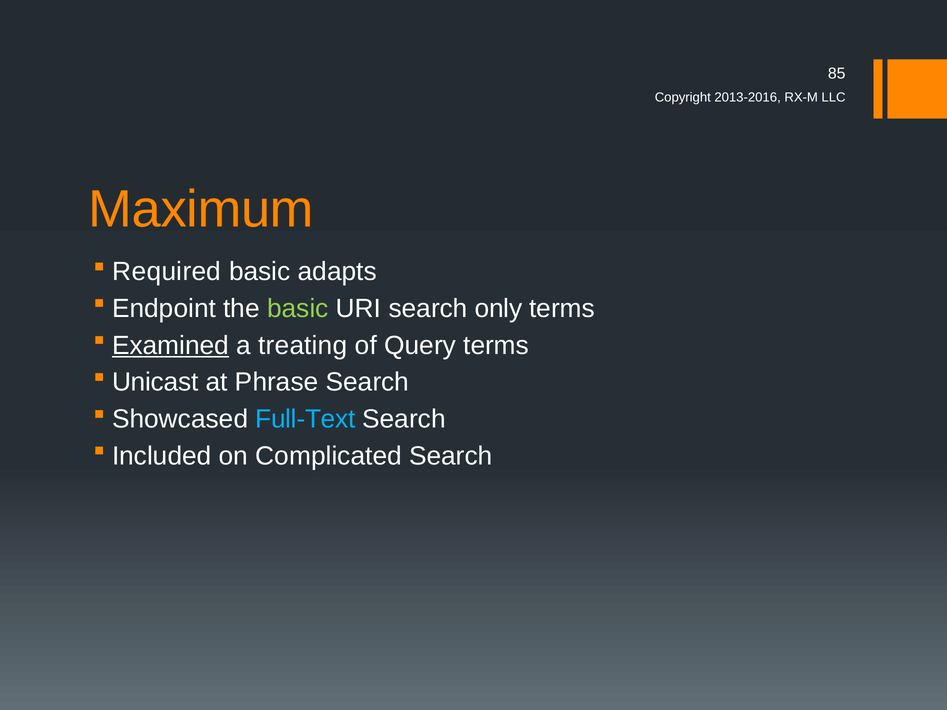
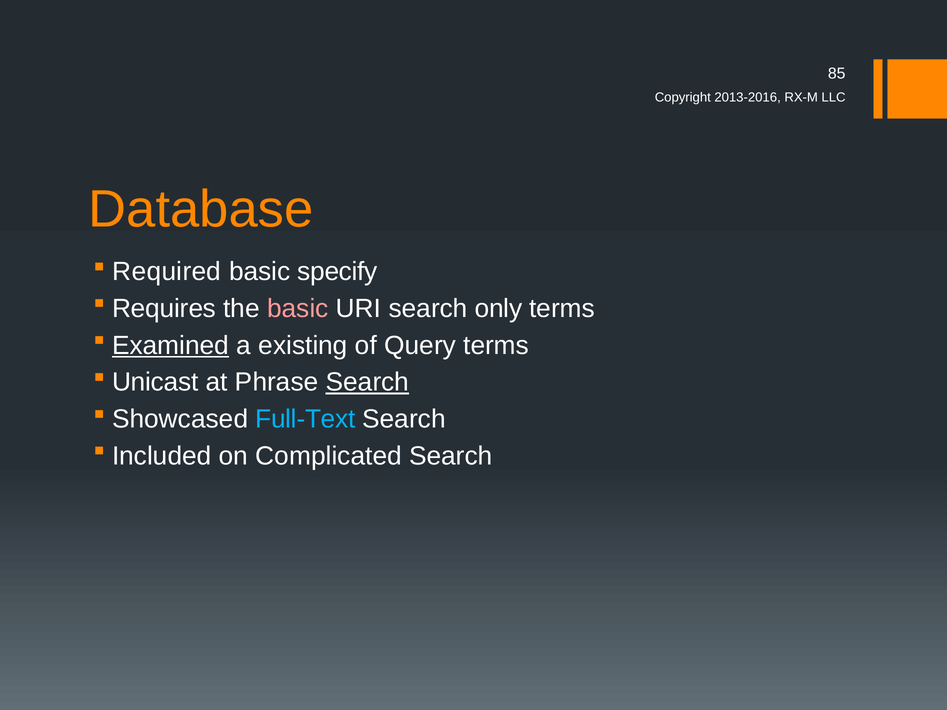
Maximum: Maximum -> Database
adapts: adapts -> specify
Endpoint: Endpoint -> Requires
basic at (298, 309) colour: light green -> pink
treating: treating -> existing
Search at (367, 382) underline: none -> present
